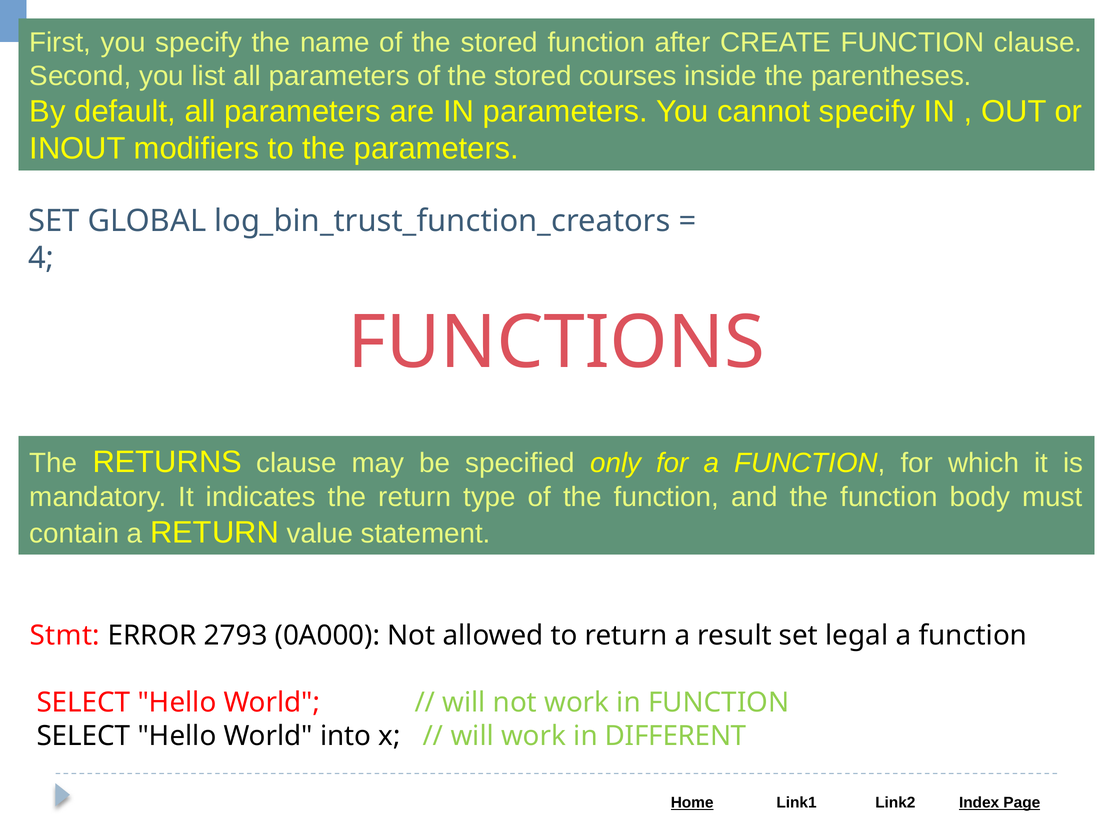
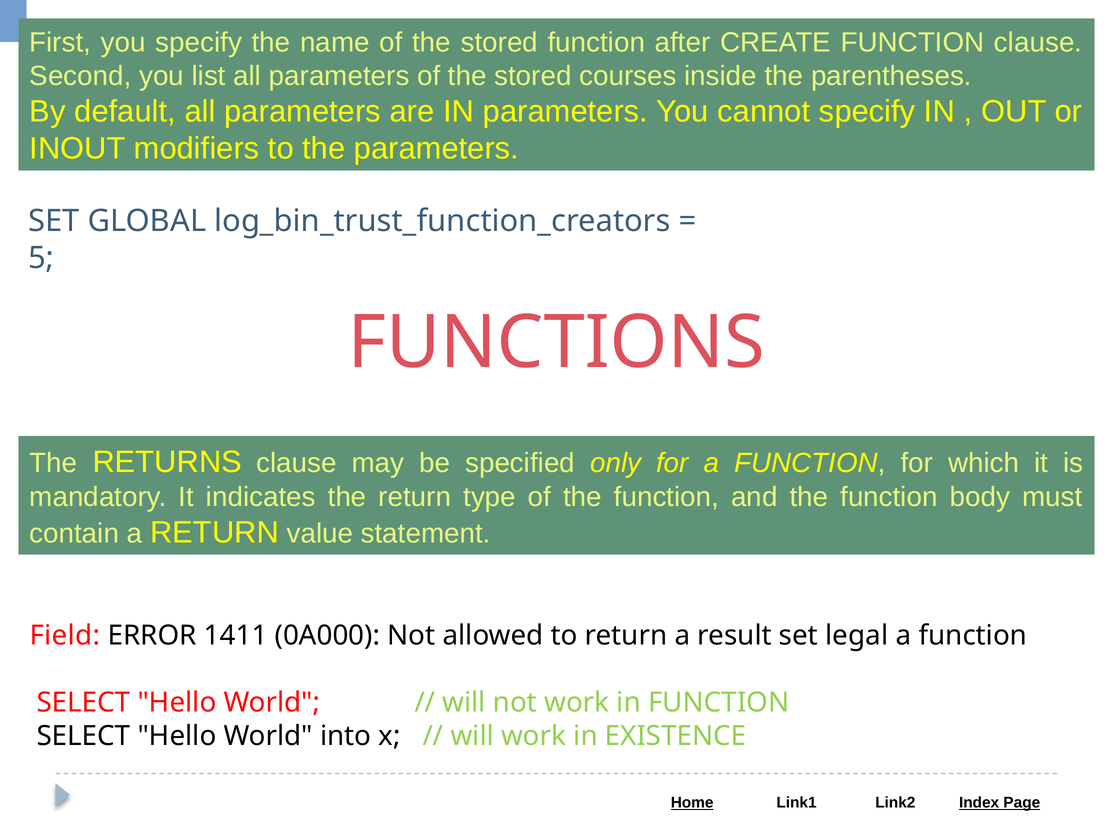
4: 4 -> 5
Stmt: Stmt -> Field
2793: 2793 -> 1411
DIFFERENT: DIFFERENT -> EXISTENCE
